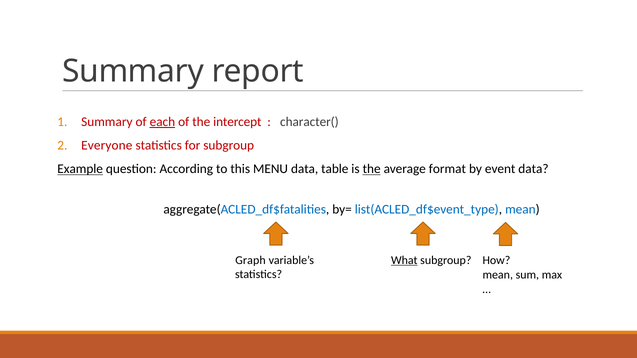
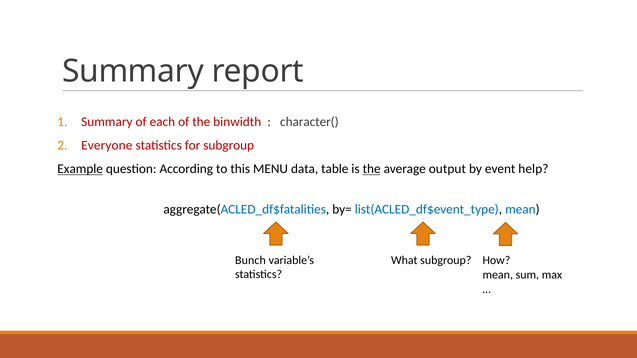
each underline: present -> none
intercept: intercept -> binwidth
format: format -> output
event data: data -> help
Graph: Graph -> Bunch
What underline: present -> none
